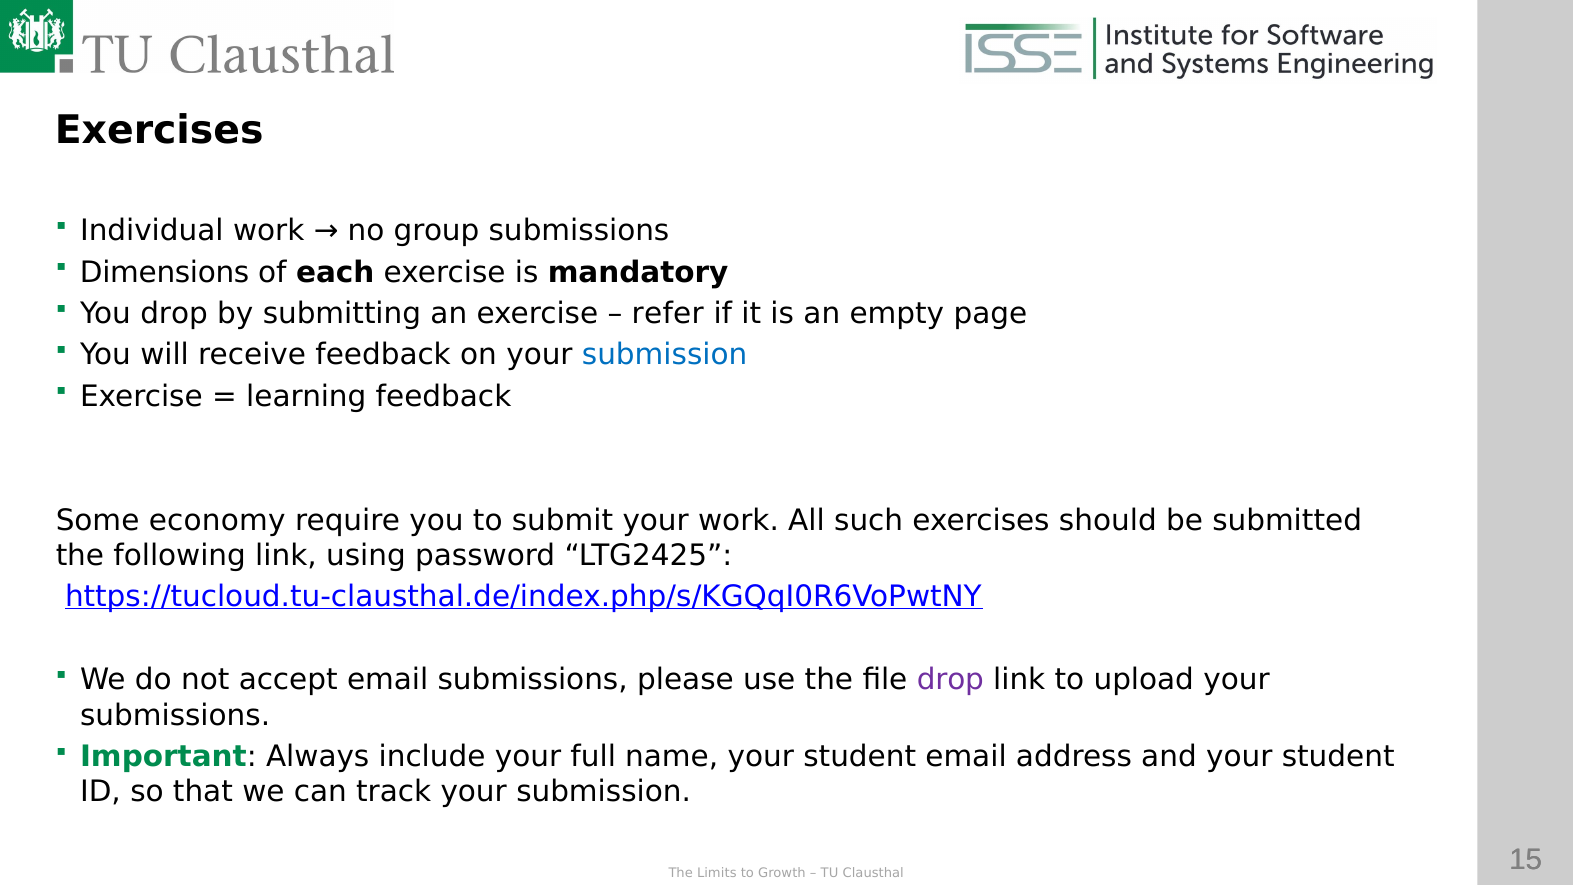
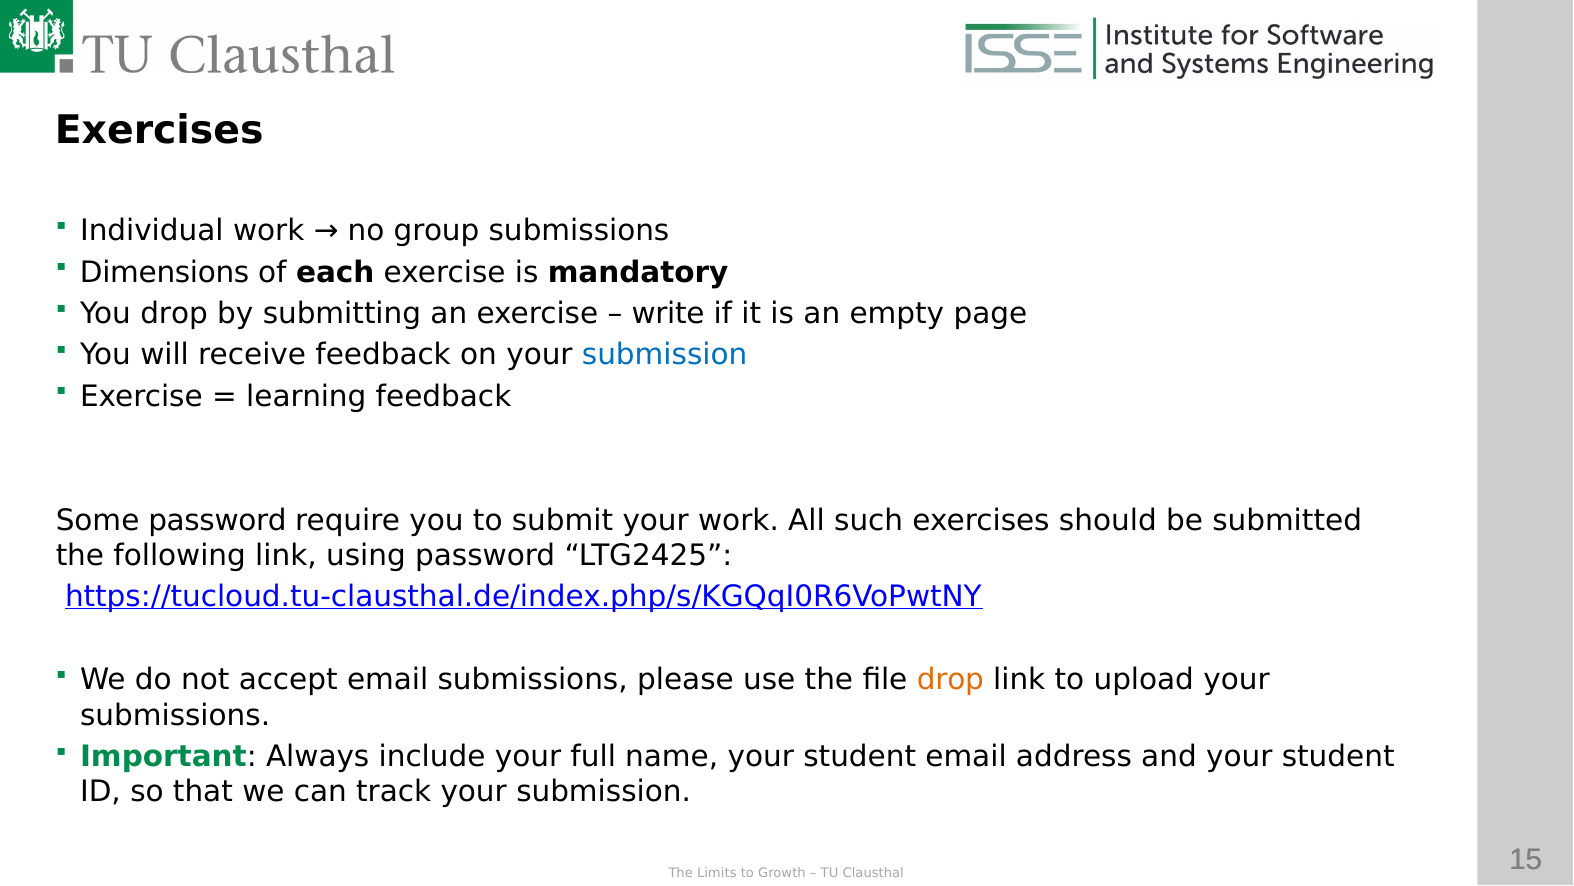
refer: refer -> write
Some economy: economy -> password
drop at (950, 679) colour: purple -> orange
